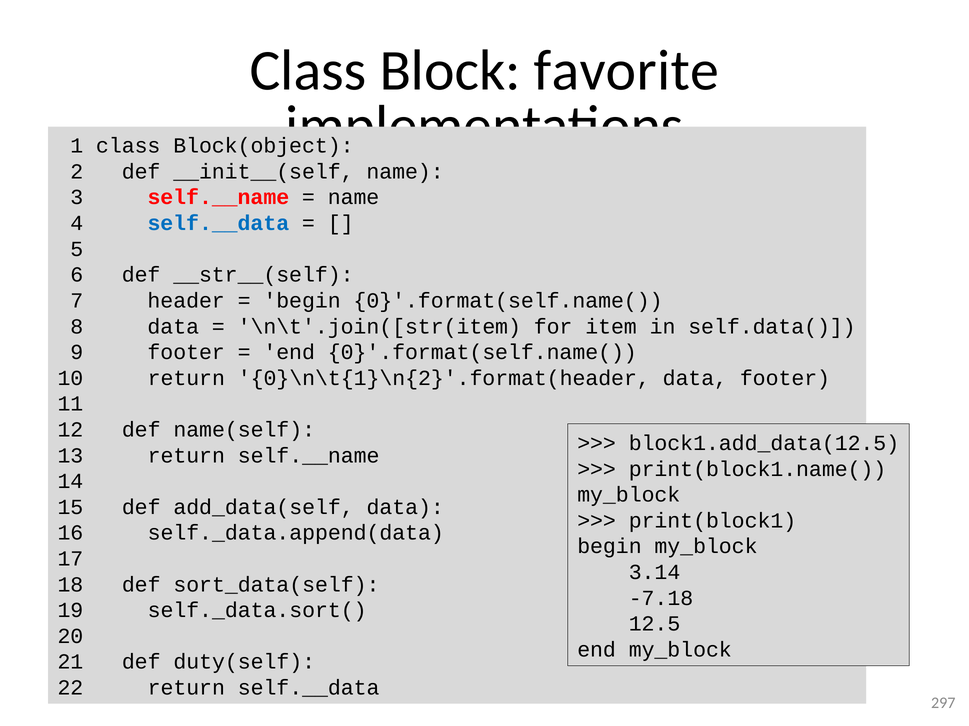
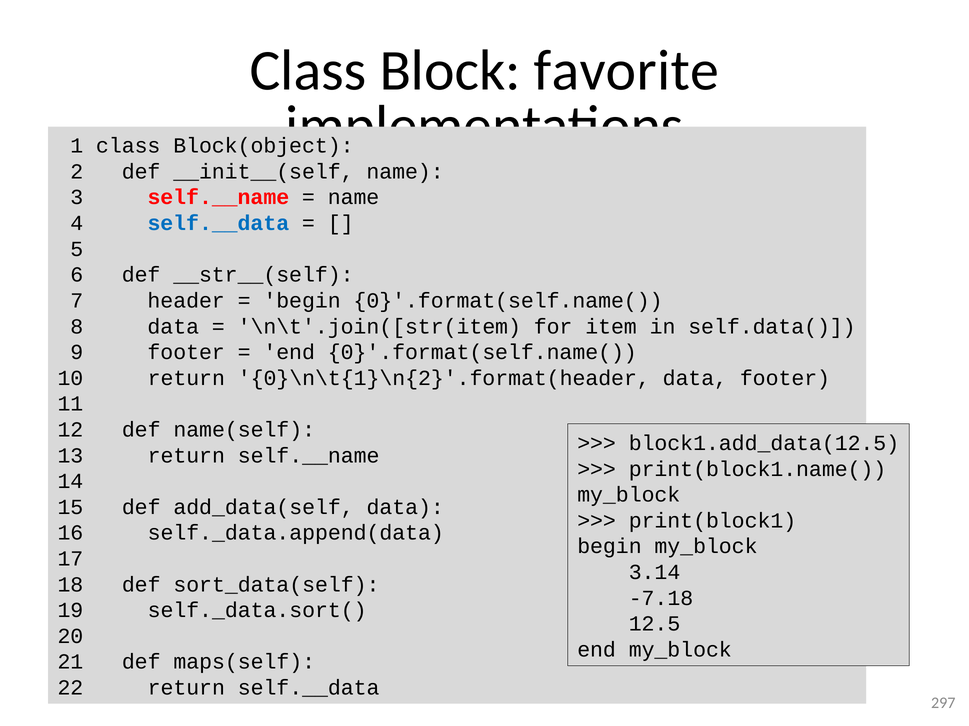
duty(self: duty(self -> maps(self
